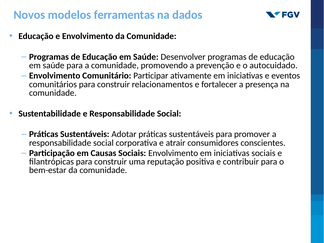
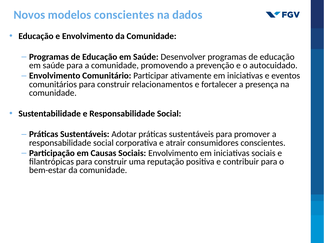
modelos ferramentas: ferramentas -> conscientes
